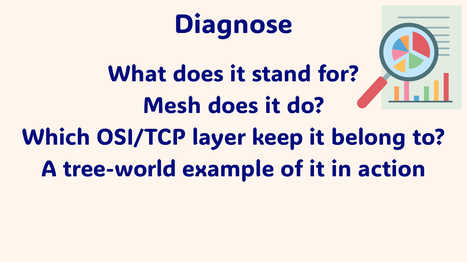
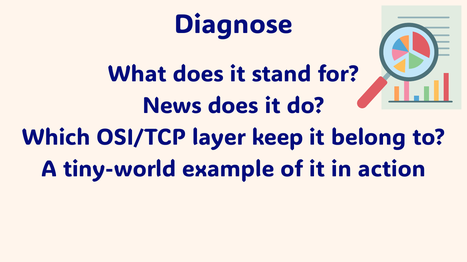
Mesh: Mesh -> News
tree-world: tree-world -> tiny-world
